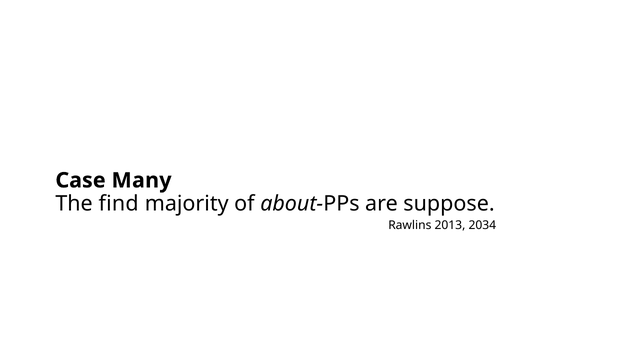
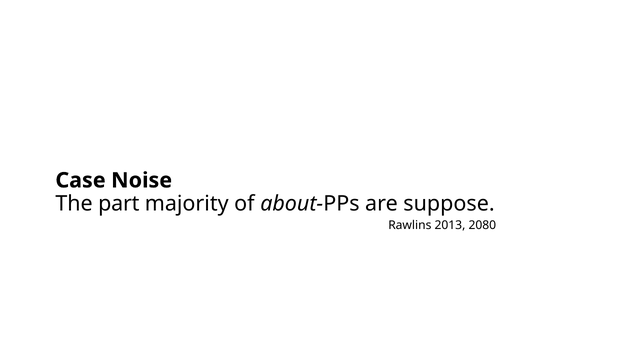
Many: Many -> Noise
find: find -> part
2034: 2034 -> 2080
